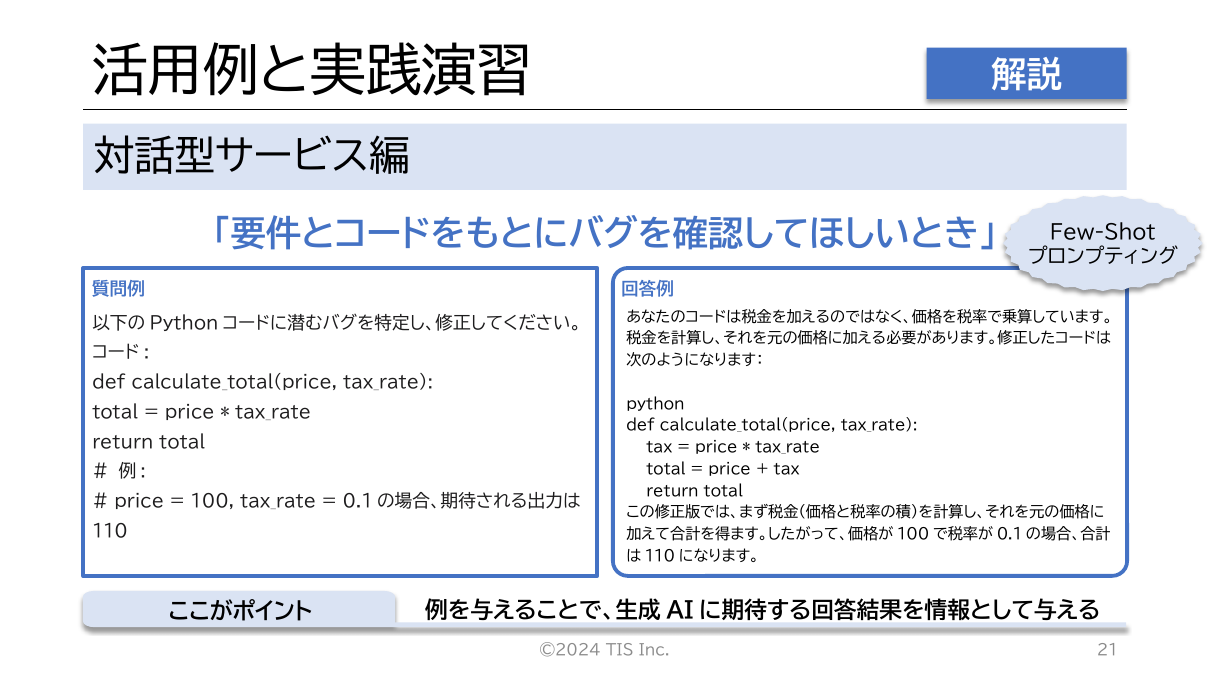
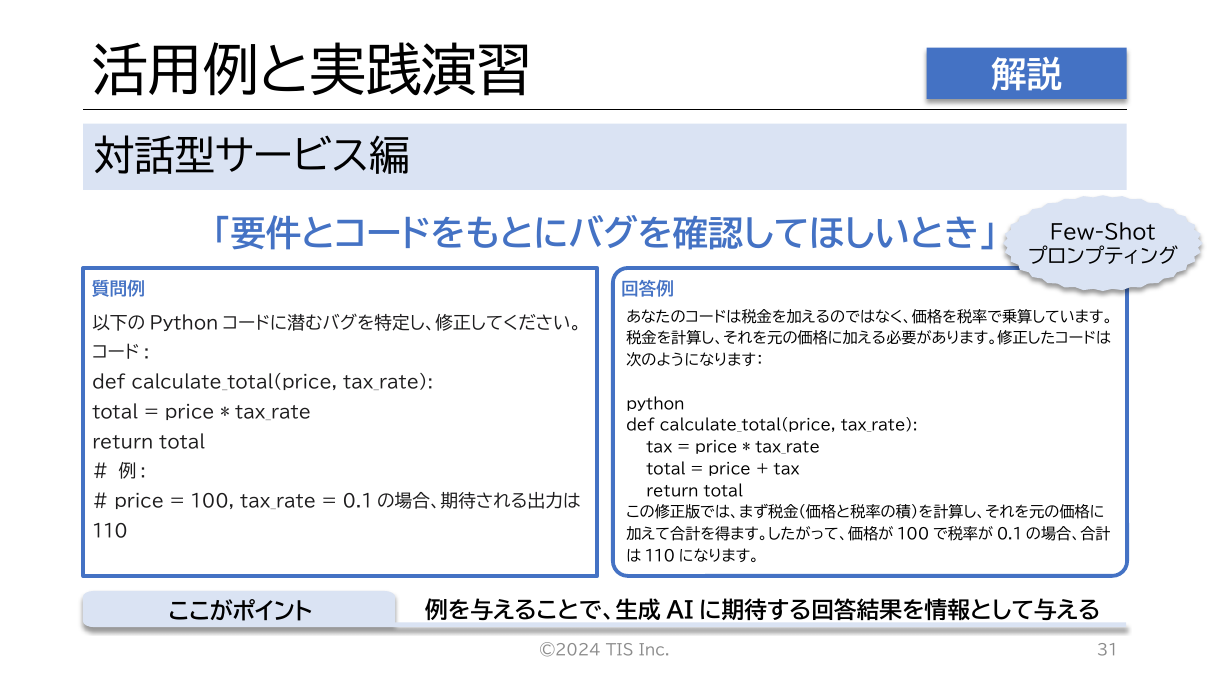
21: 21 -> 31
